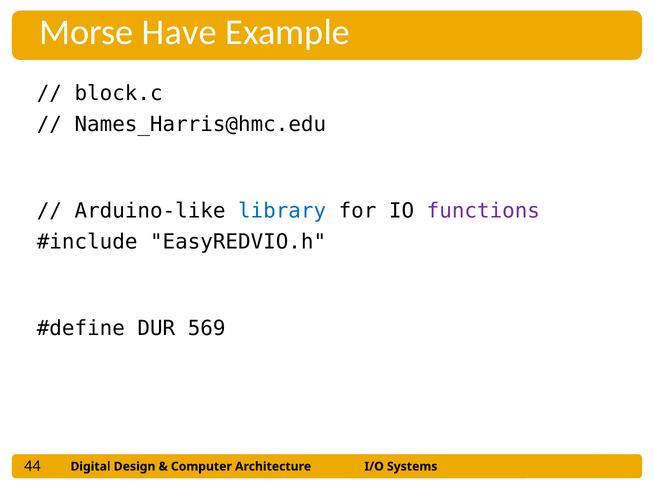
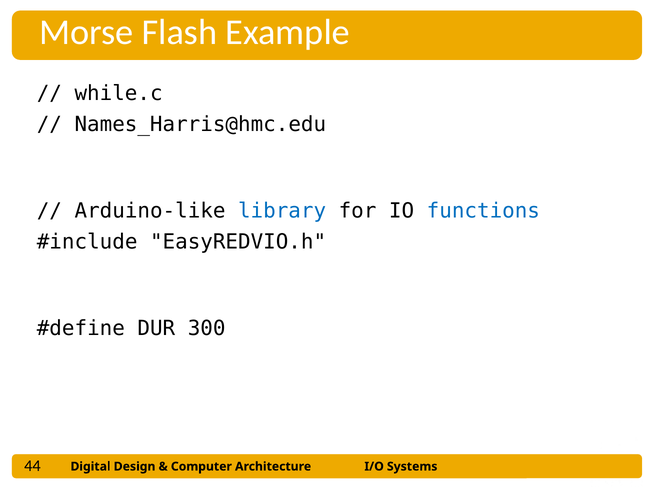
Have: Have -> Flash
block.c: block.c -> while.c
functions colour: purple -> blue
569: 569 -> 300
